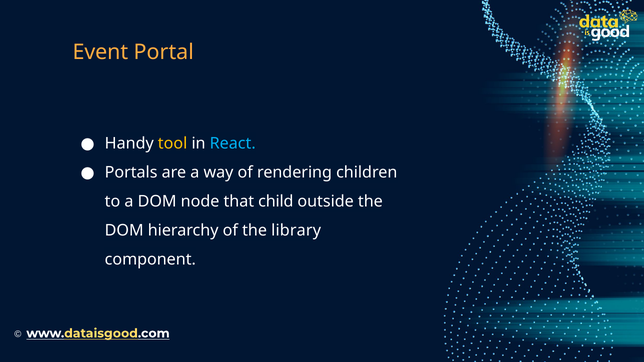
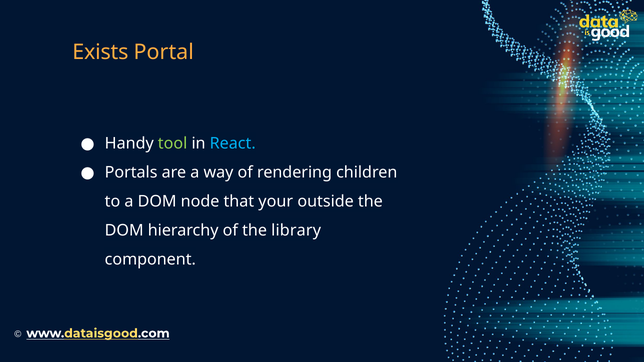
Event: Event -> Exists
tool colour: yellow -> light green
child: child -> your
